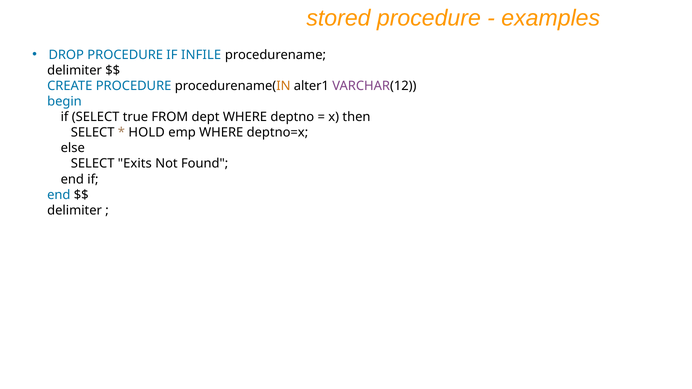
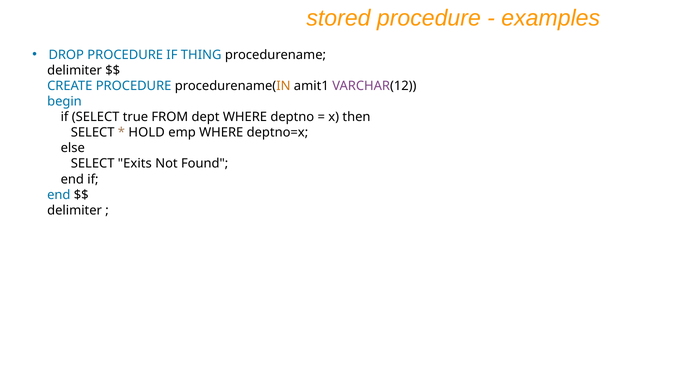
INFILE: INFILE -> THING
alter1: alter1 -> amit1
